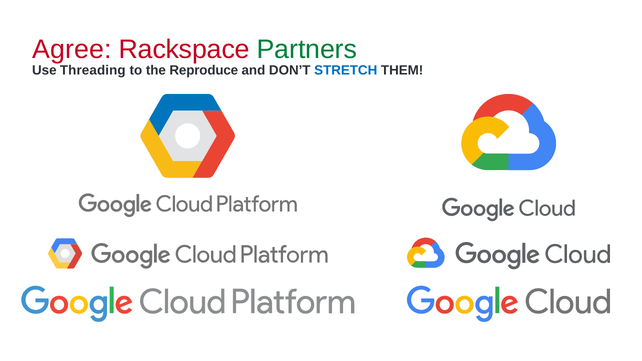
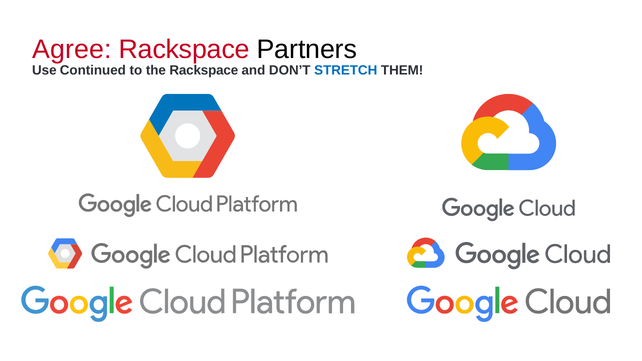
Partners colour: green -> black
Threading: Threading -> Continued
the Reproduce: Reproduce -> Rackspace
